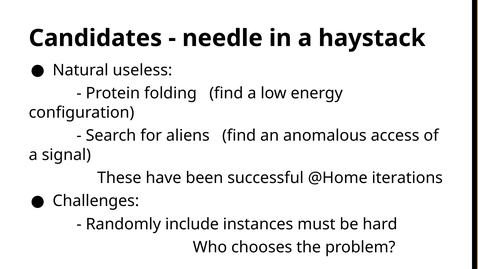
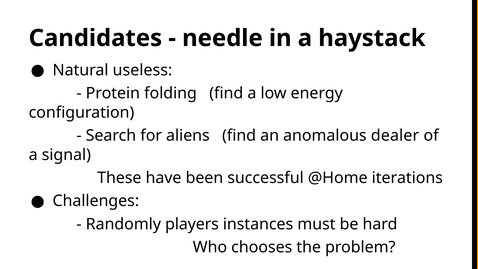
access: access -> dealer
include: include -> players
